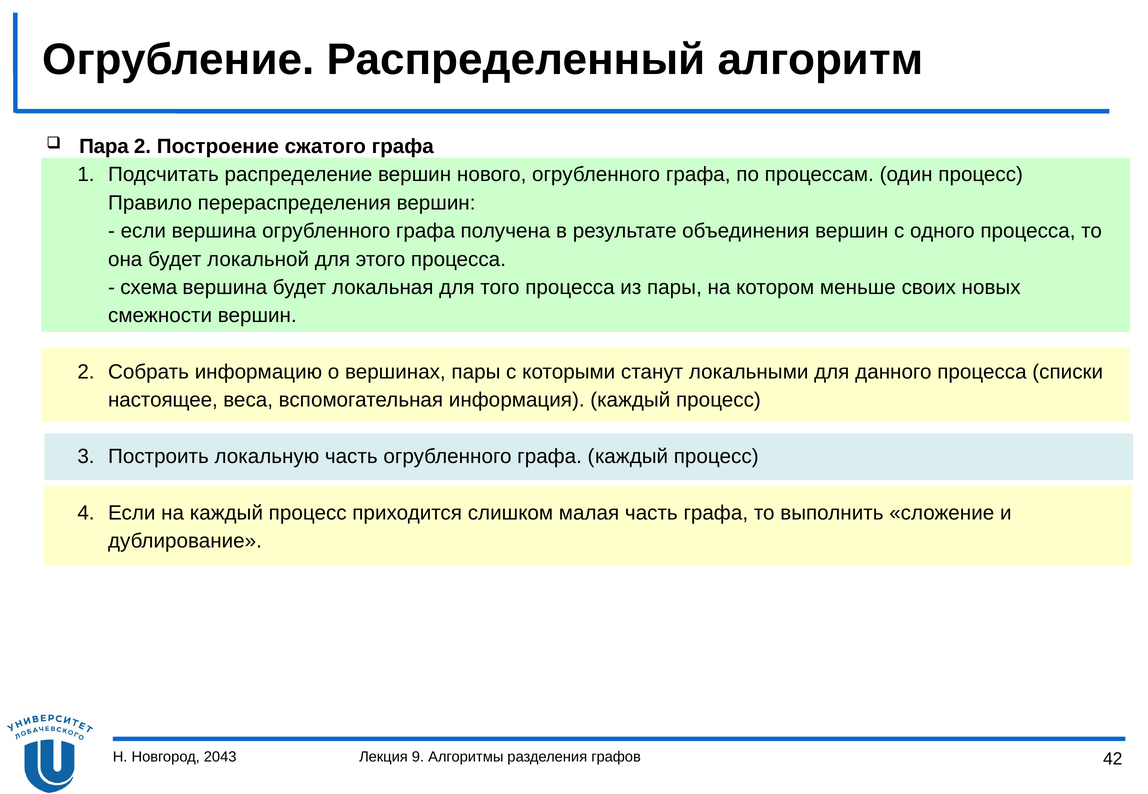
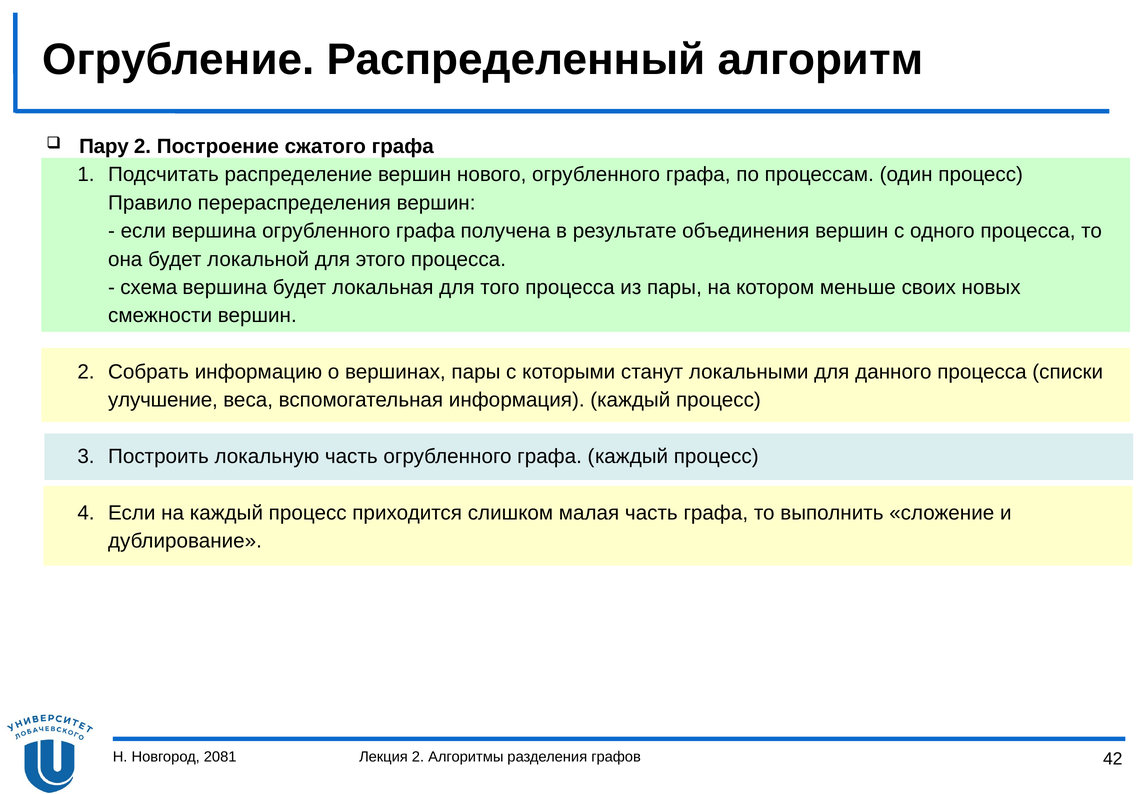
Пара: Пара -> Пару
настоящее: настоящее -> улучшение
2043: 2043 -> 2081
Лекция 9: 9 -> 2
